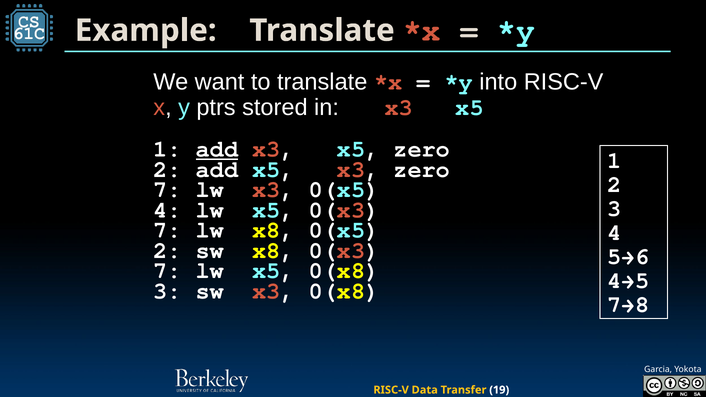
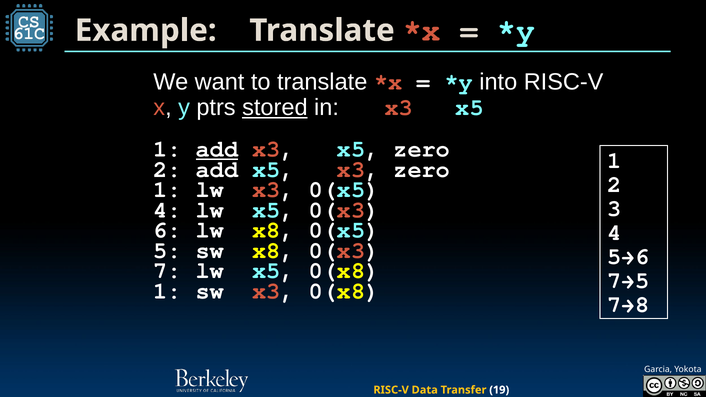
stored underline: none -> present
7 at (167, 190): 7 -> 1
7 at (167, 230): 7 -> 6
2 at (167, 250): 2 -> 5
4→5: 4→5 -> 7→5
3 at (167, 291): 3 -> 1
